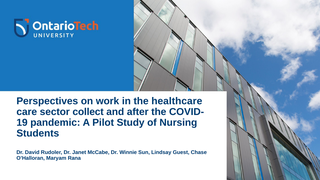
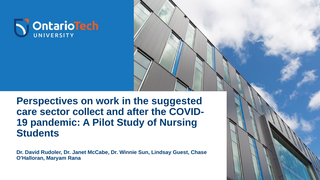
healthcare: healthcare -> suggested
